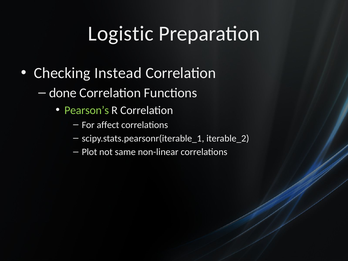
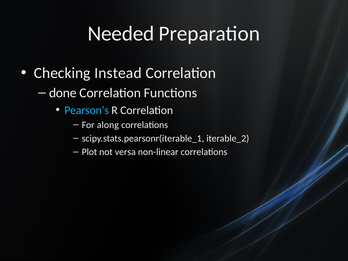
Logistic: Logistic -> Needed
Pearson’s colour: light green -> light blue
affect: affect -> along
same: same -> versa
